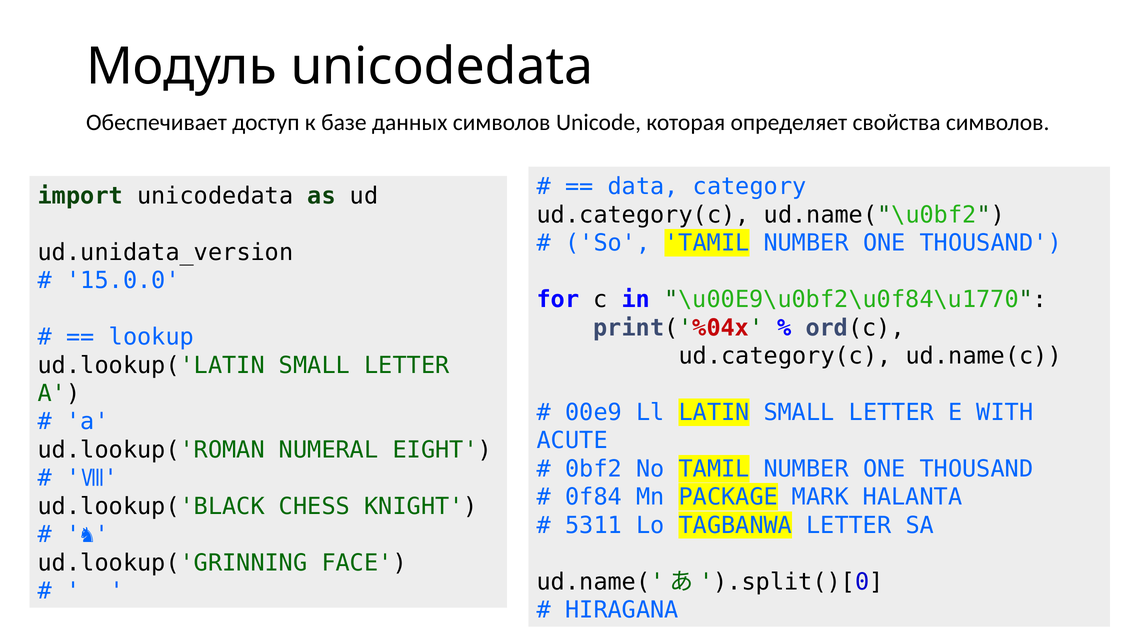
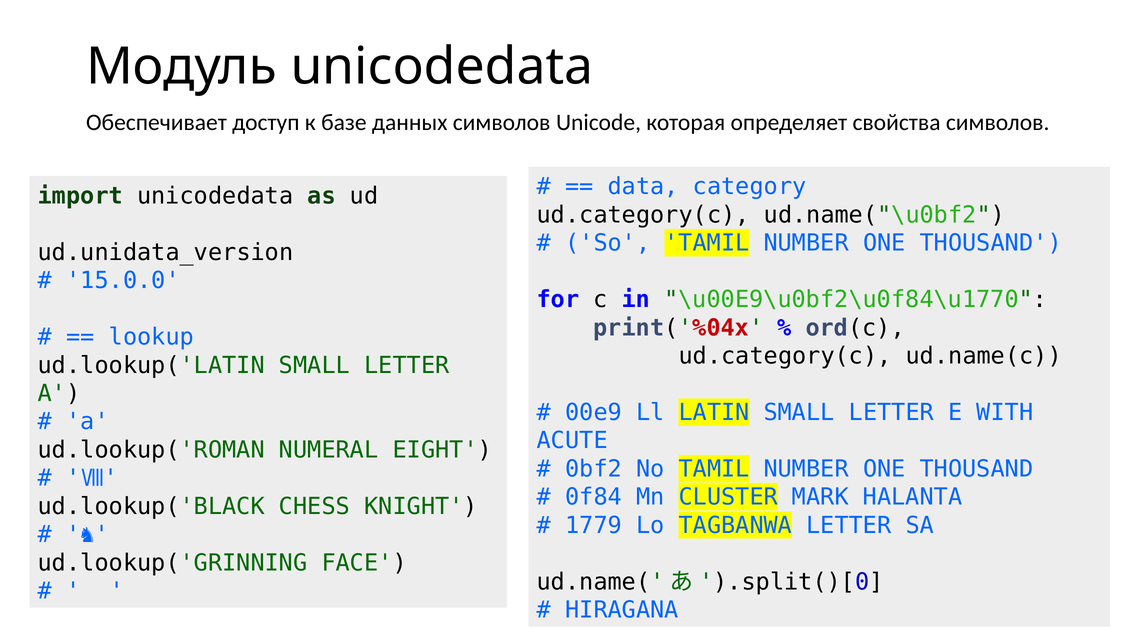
PACKAGE: PACKAGE -> CLUSTER
5311: 5311 -> 1779
